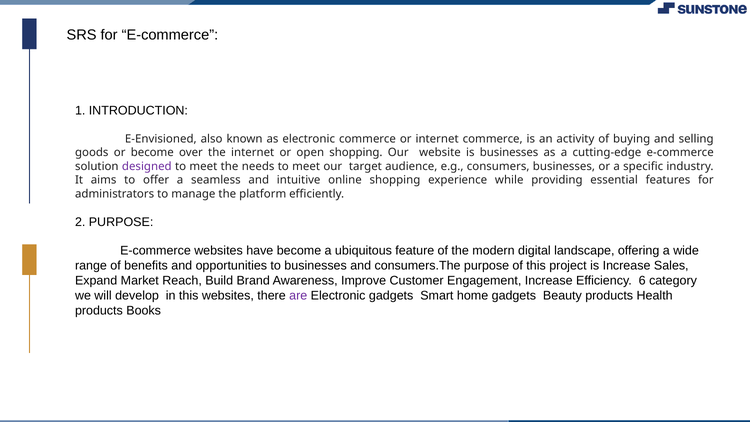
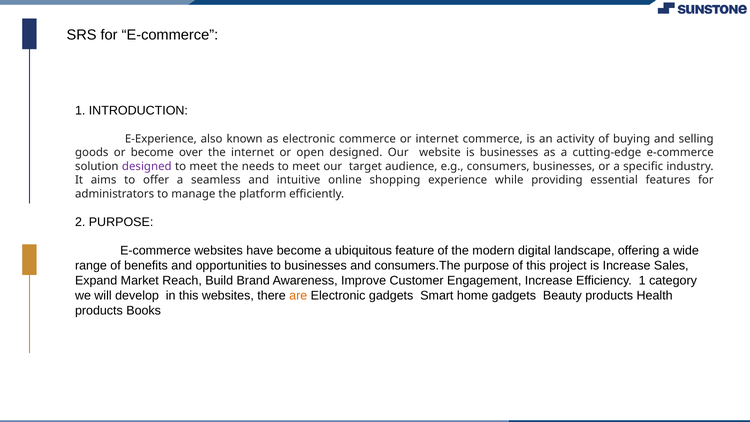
E-Envisioned: E-Envisioned -> E-Experience
open shopping: shopping -> designed
Efficiency 6: 6 -> 1
are colour: purple -> orange
